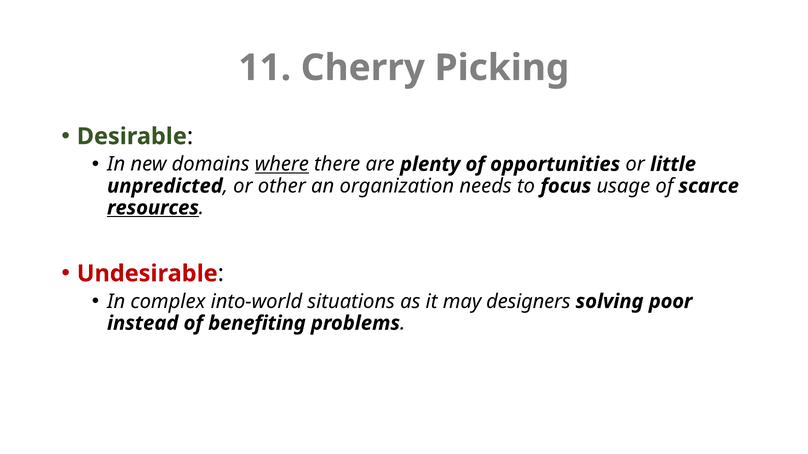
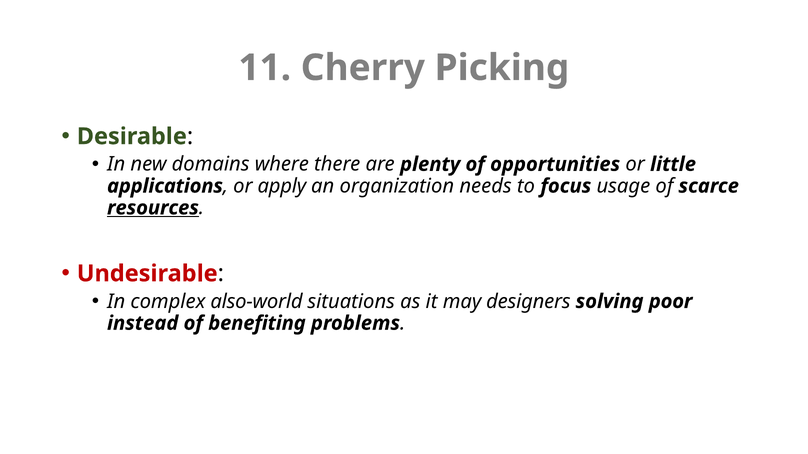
where underline: present -> none
unpredicted: unpredicted -> applications
other: other -> apply
into-world: into-world -> also-world
